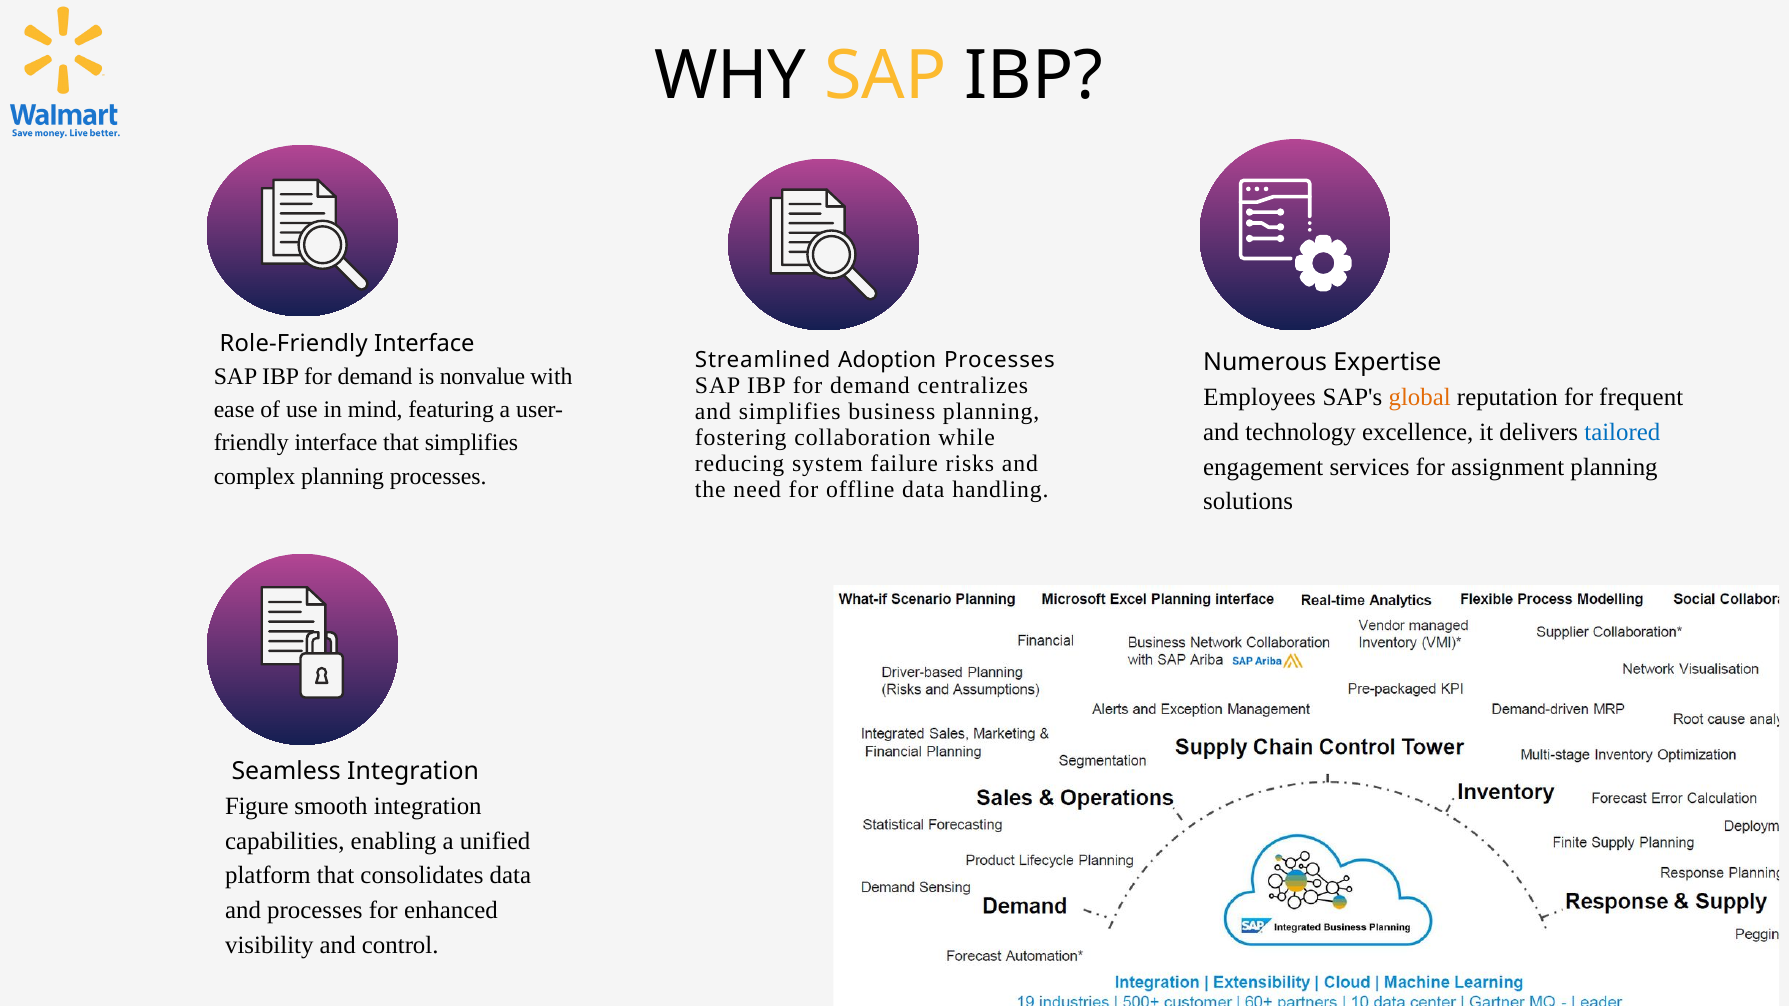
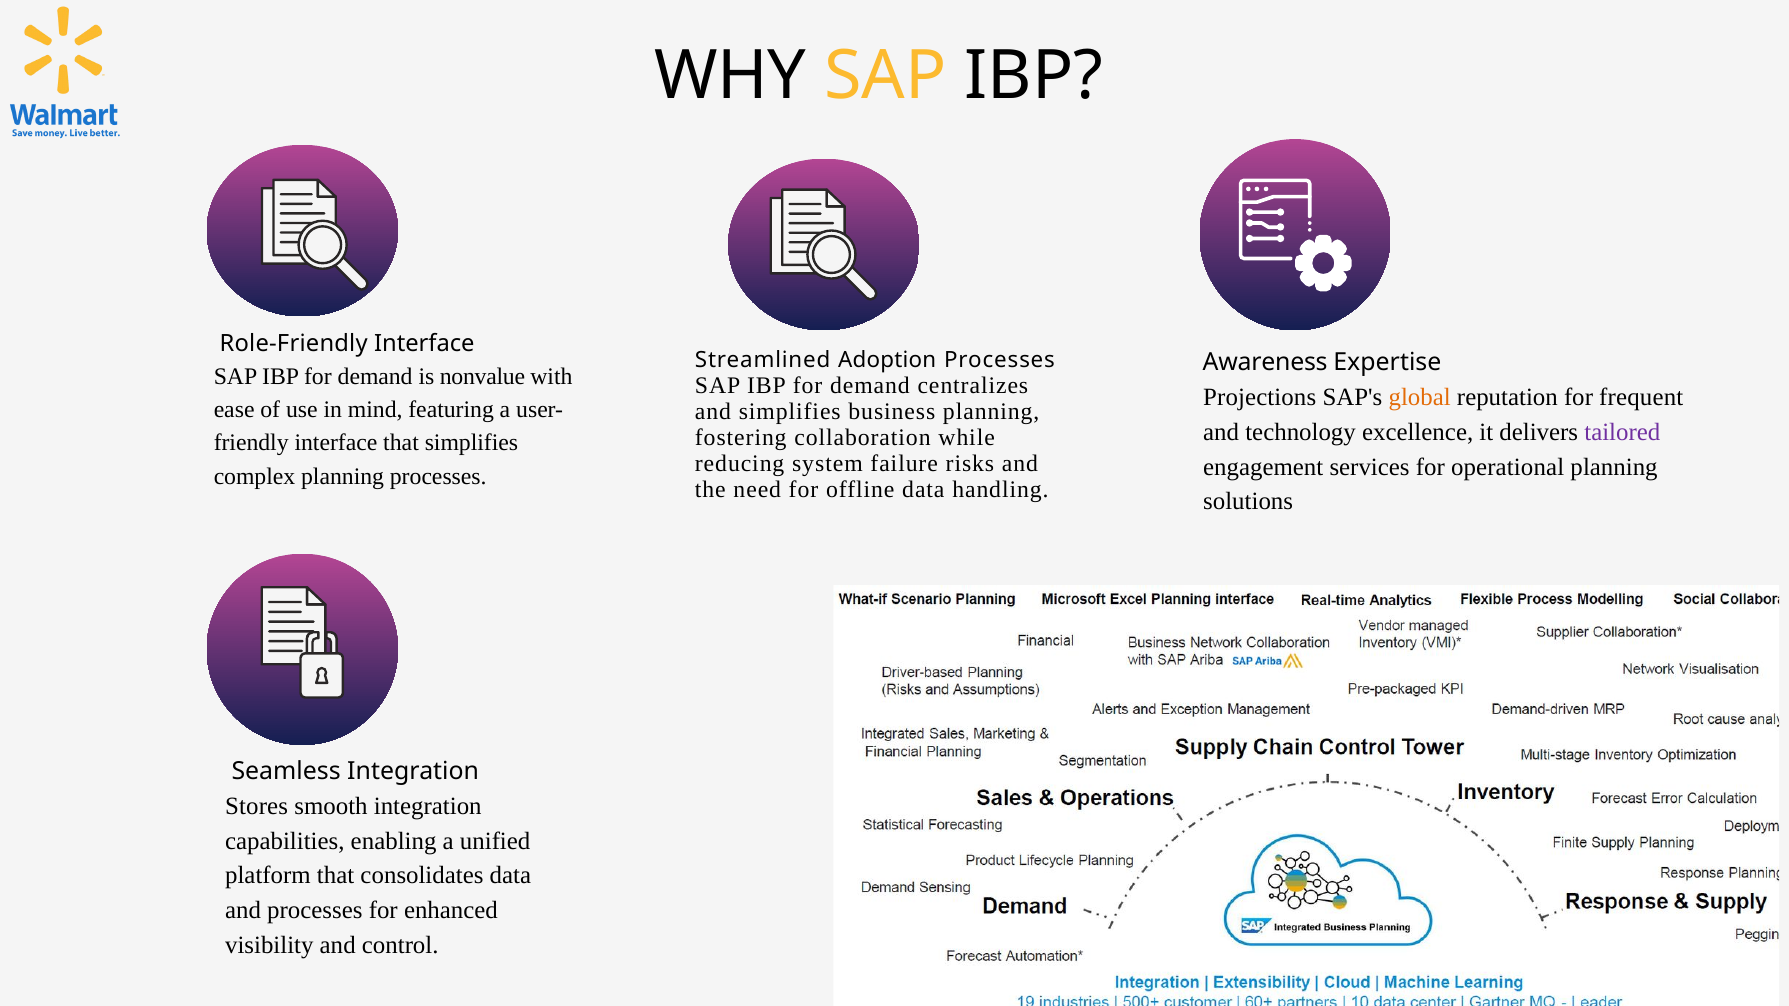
Numerous: Numerous -> Awareness
Employees: Employees -> Projections
tailored colour: blue -> purple
assignment: assignment -> operational
Figure: Figure -> Stores
